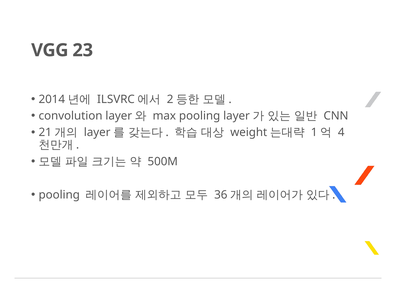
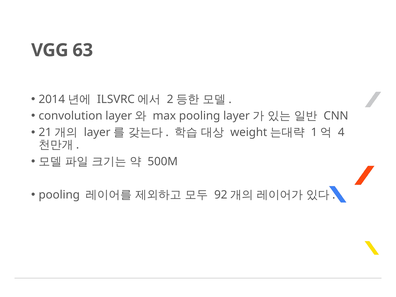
23: 23 -> 63
36: 36 -> 92
